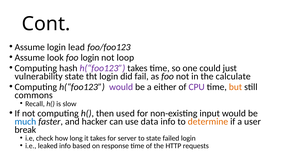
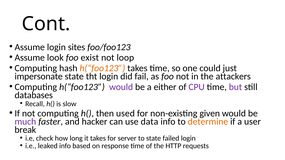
lead: lead -> sites
foo login: login -> exist
h(“foo123 at (102, 68) colour: purple -> orange
vulnerability: vulnerability -> impersonate
calculate: calculate -> attackers
but colour: orange -> purple
commons: commons -> databases
input: input -> given
much colour: blue -> purple
